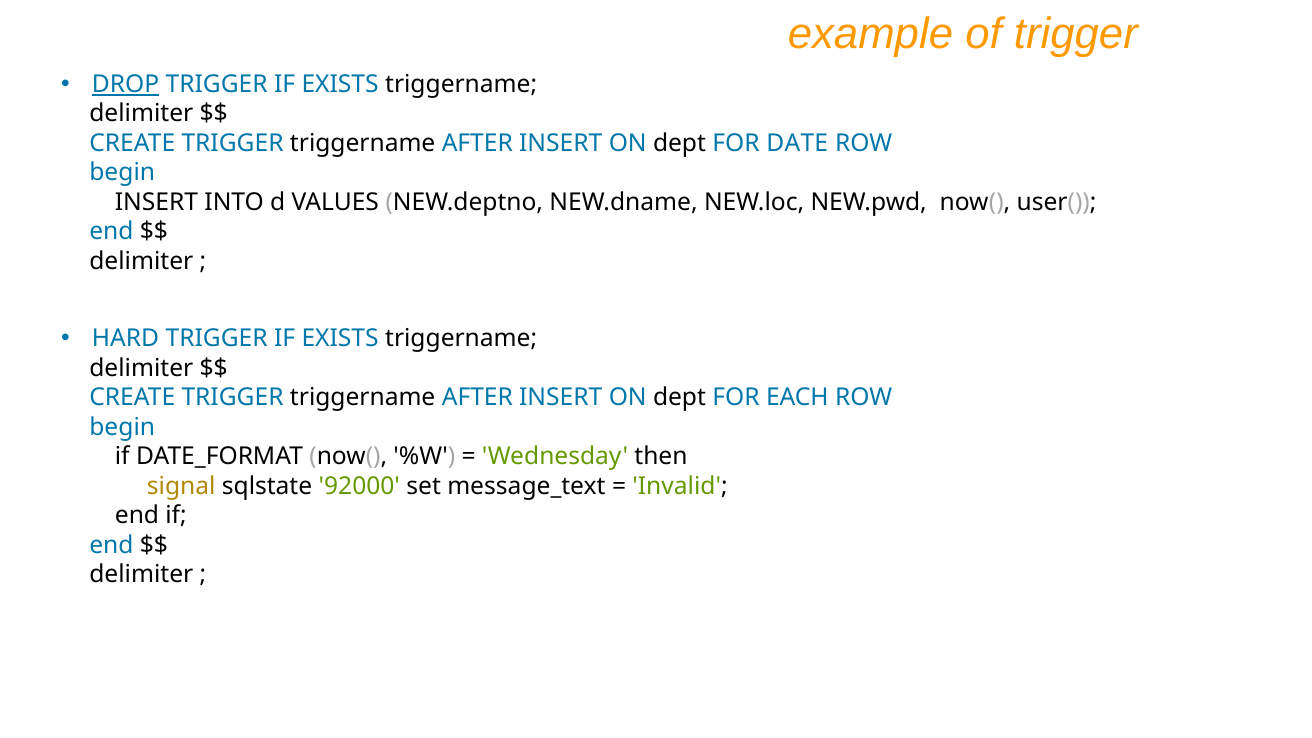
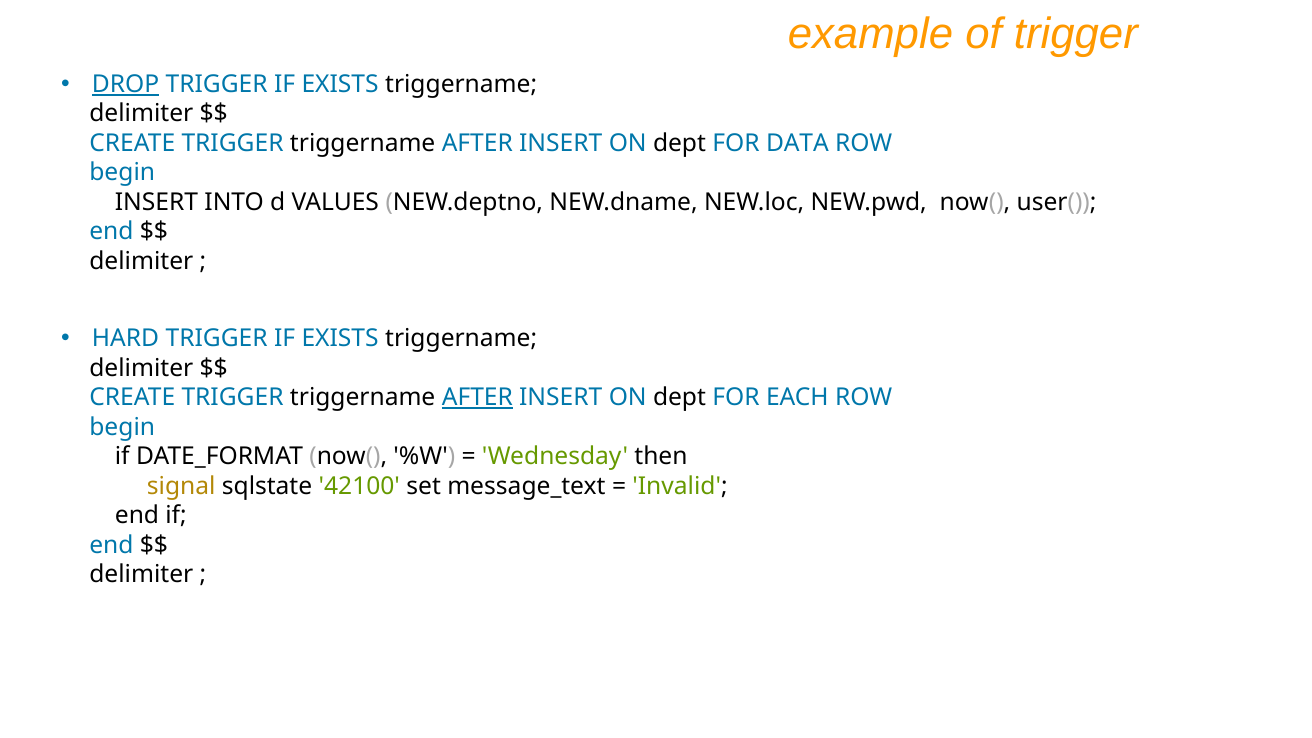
DATE: DATE -> DATA
AFTER at (477, 398) underline: none -> present
92000: 92000 -> 42100
